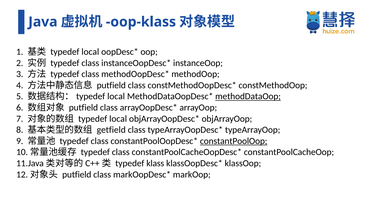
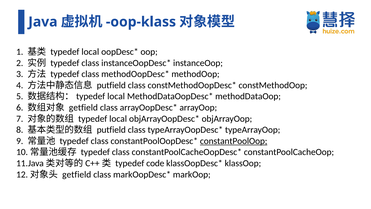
methodDataOop underline: present -> none
putfield at (83, 107): putfield -> getfield
getfield at (111, 130): getfield -> putfield
klass: klass -> code
putfield at (77, 174): putfield -> getfield
